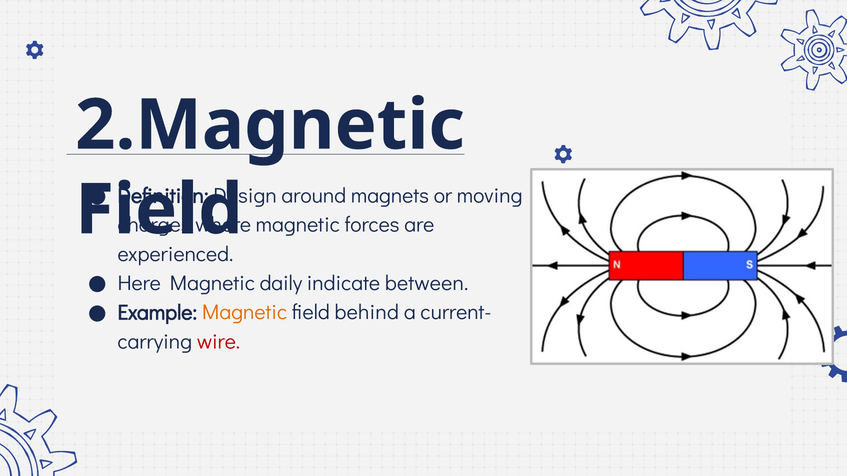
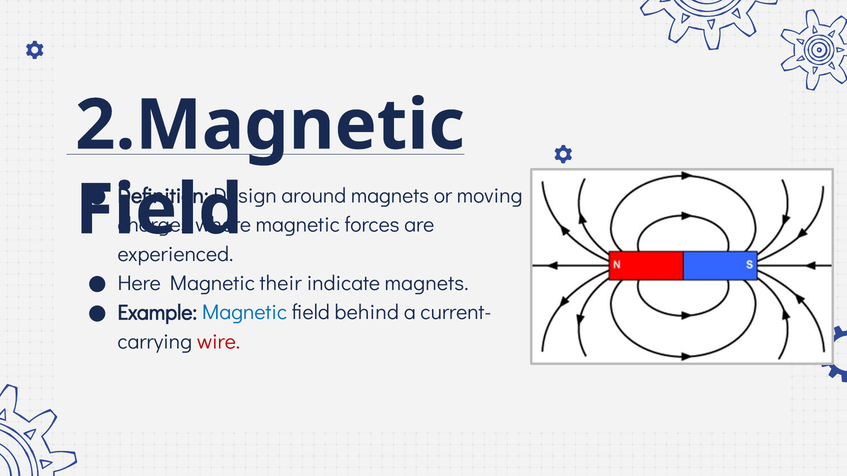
daily: daily -> their
indicate between: between -> magnets
Magnetic at (245, 313) colour: orange -> blue
